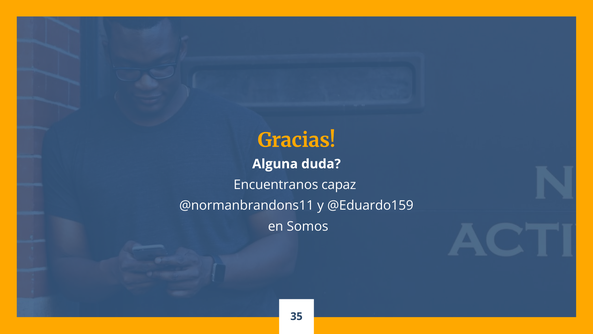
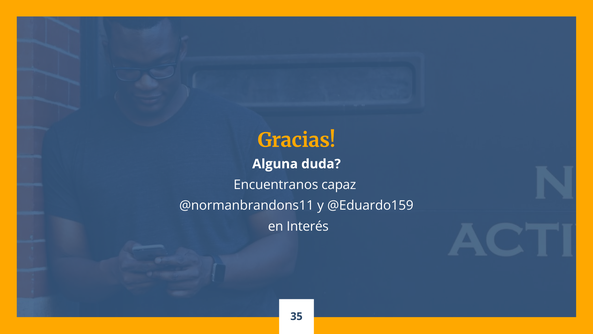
Somos: Somos -> Interés
